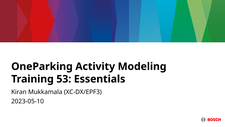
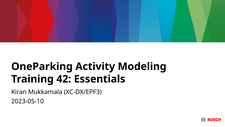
53: 53 -> 42
